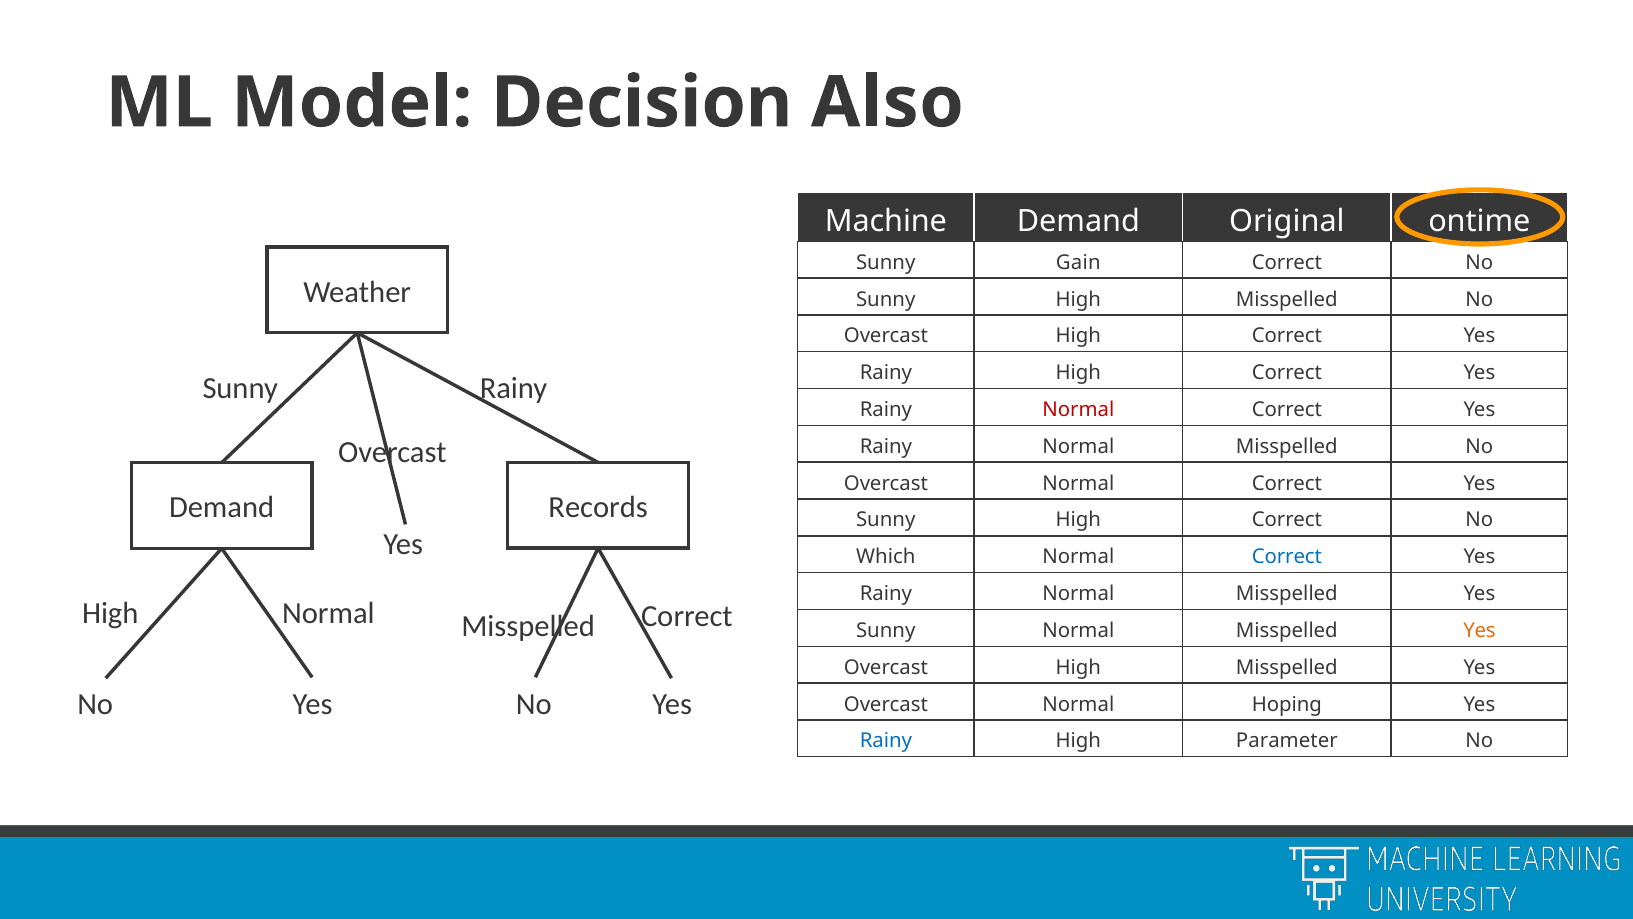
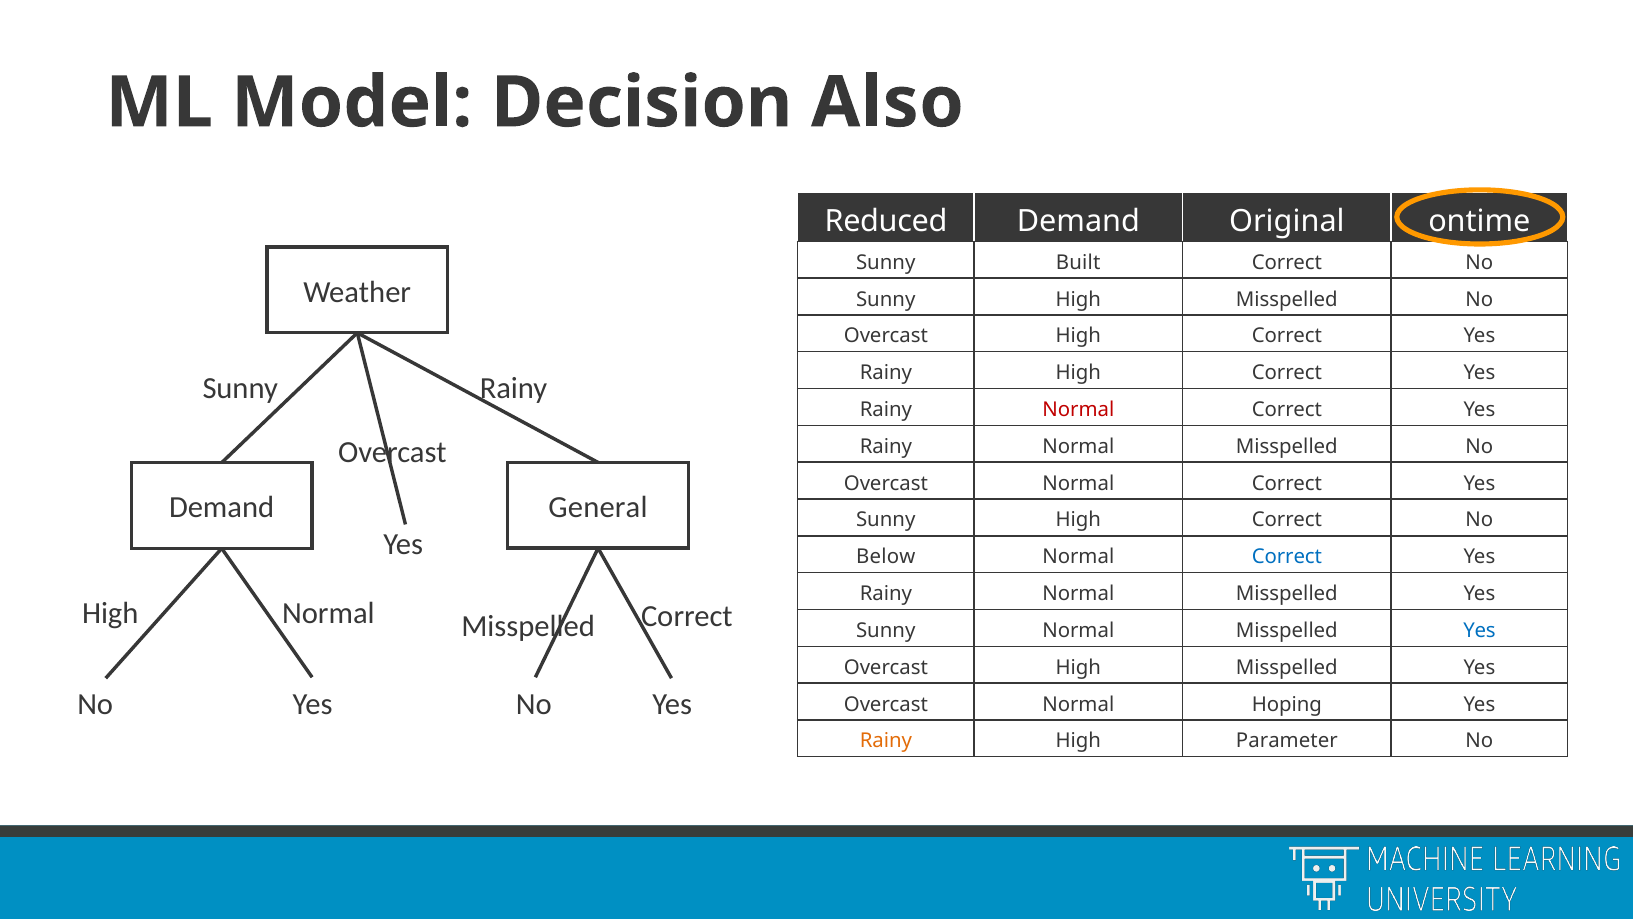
Machine: Machine -> Reduced
Gain: Gain -> Built
Records: Records -> General
Which: Which -> Below
Yes at (1480, 630) colour: orange -> blue
Rainy at (886, 741) colour: blue -> orange
